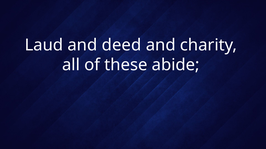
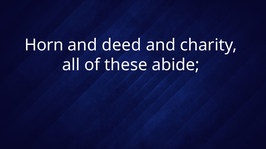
Laud: Laud -> Horn
